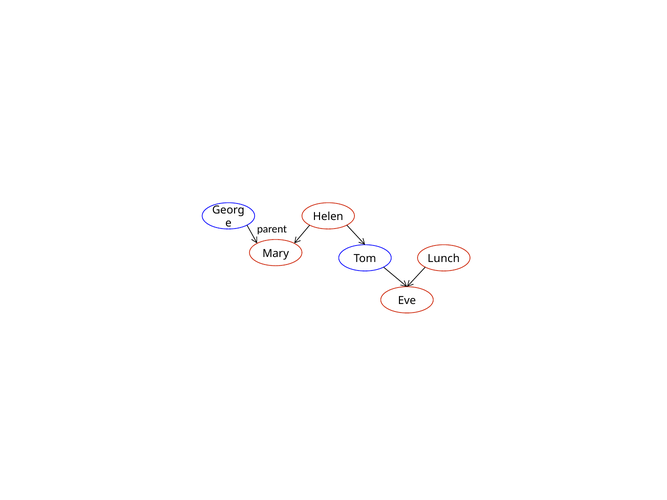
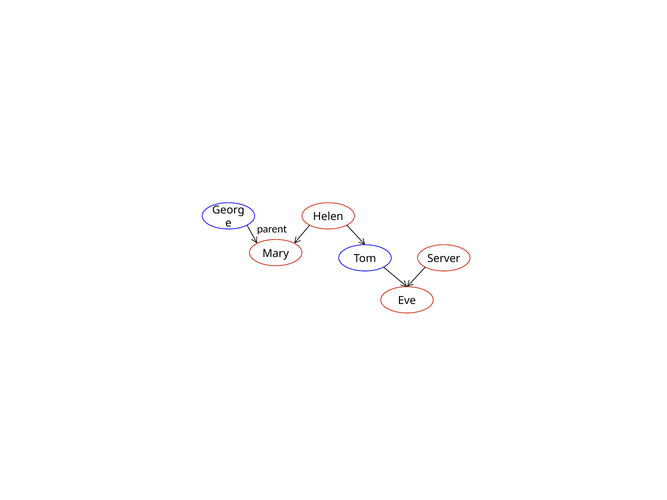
Lunch: Lunch -> Server
